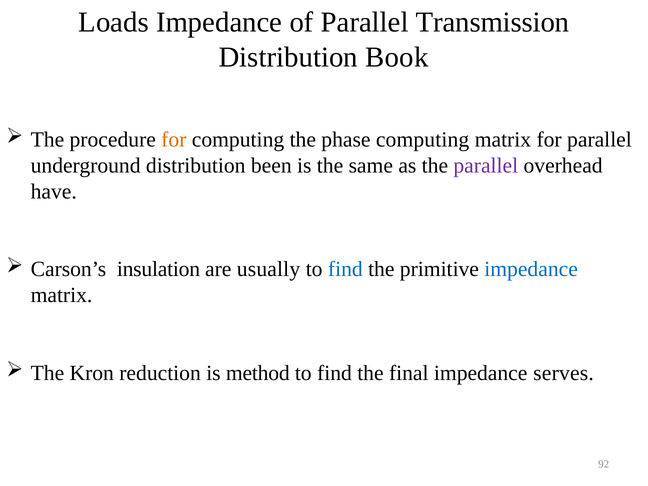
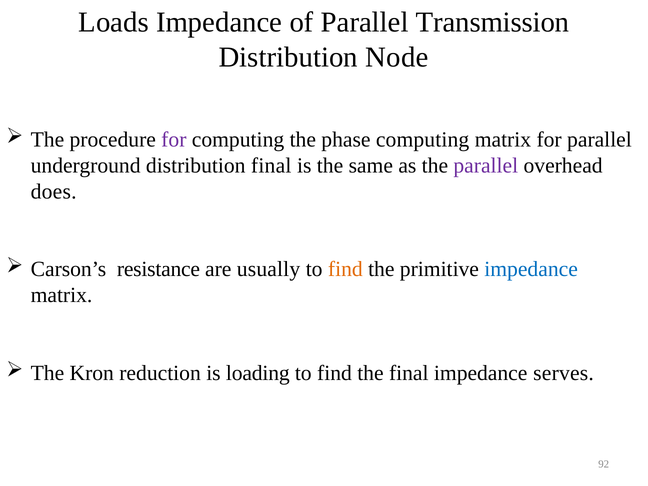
Book: Book -> Node
for at (174, 140) colour: orange -> purple
distribution been: been -> final
have: have -> does
insulation: insulation -> resistance
find at (345, 269) colour: blue -> orange
method: method -> loading
